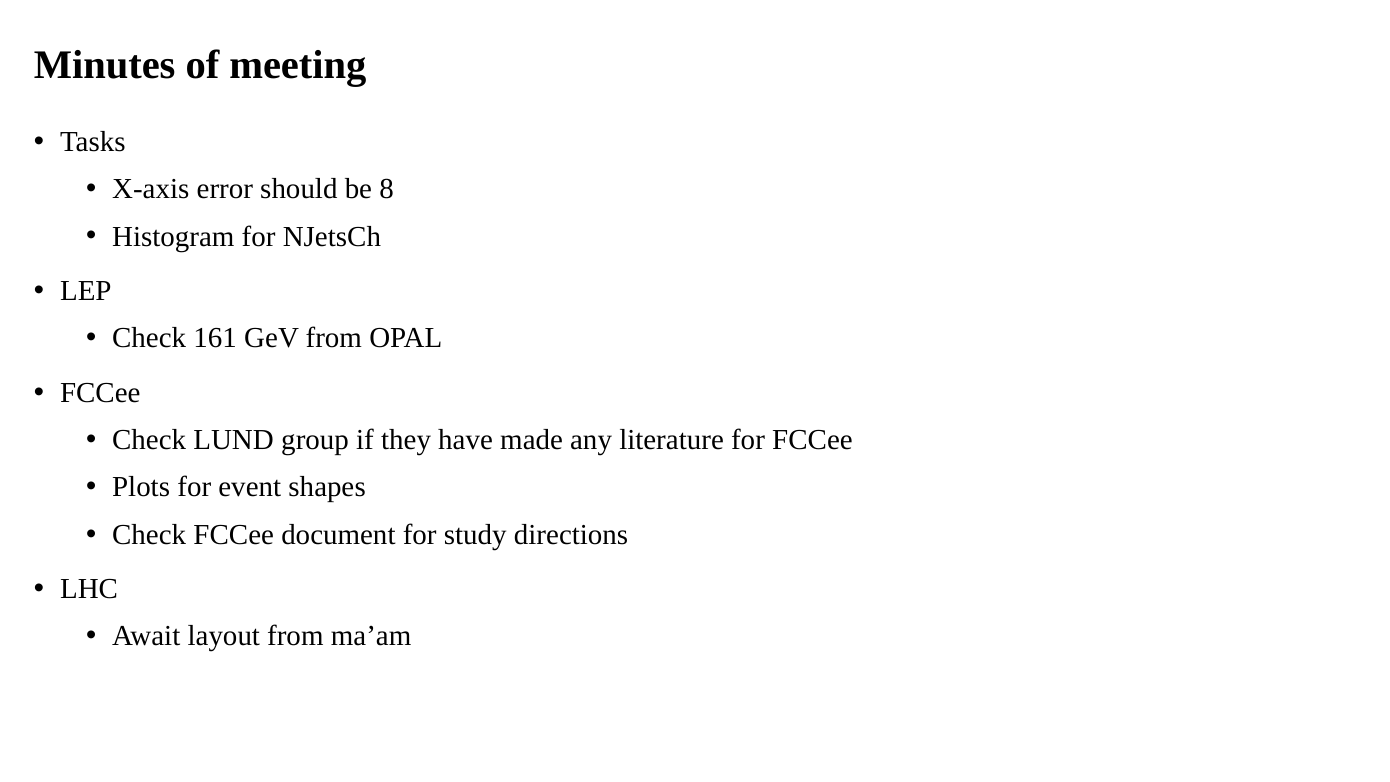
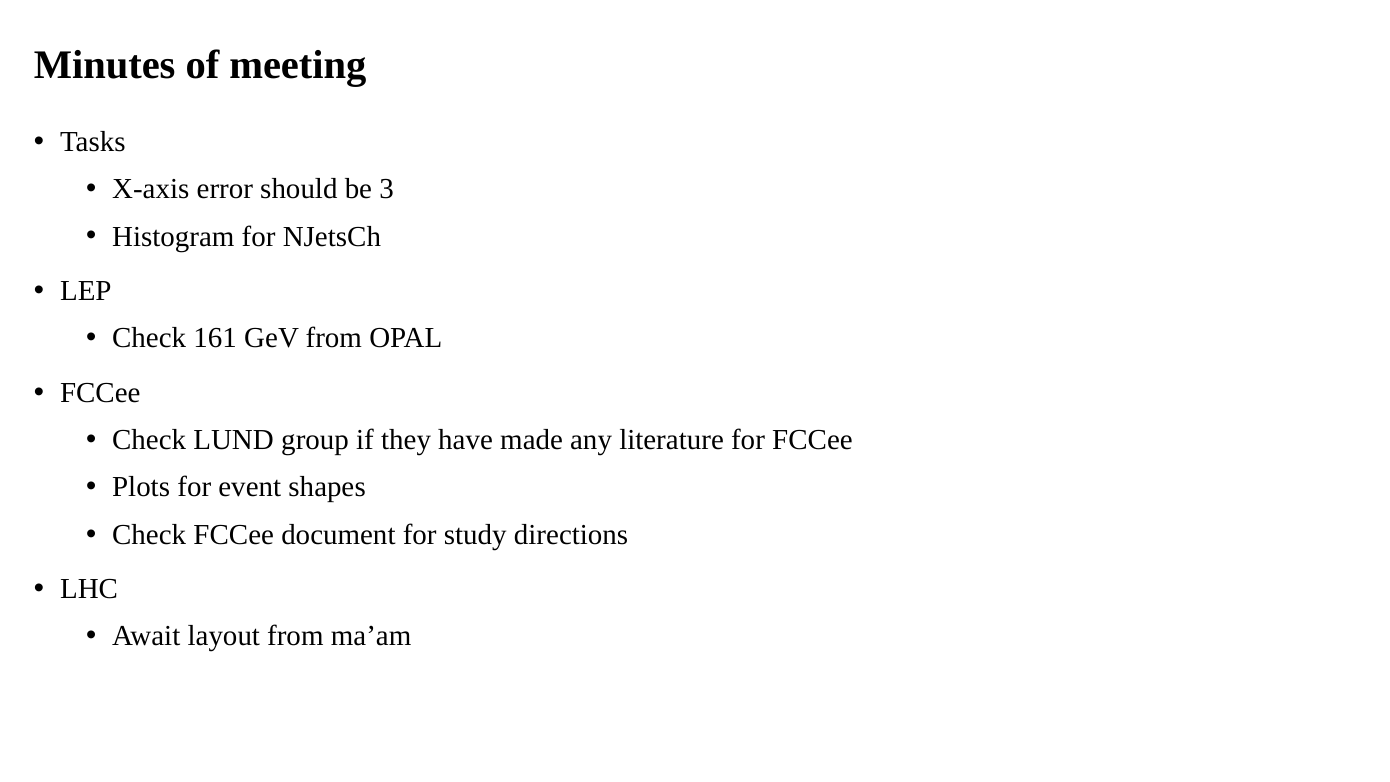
8: 8 -> 3
